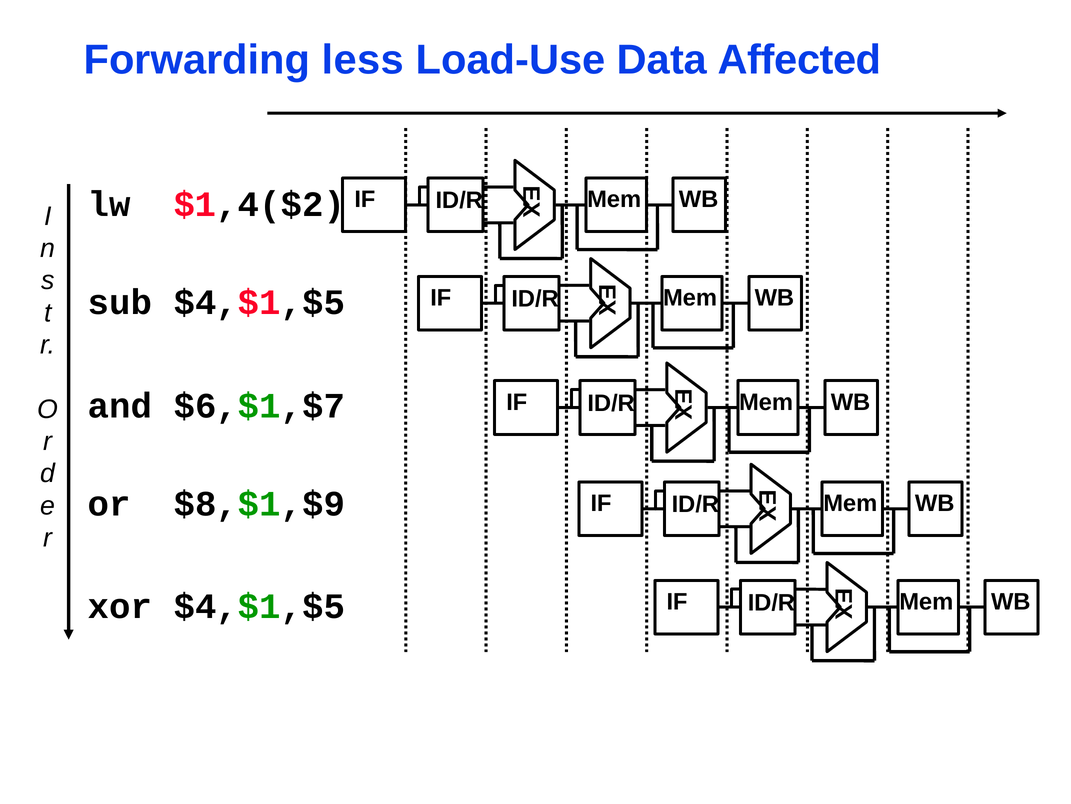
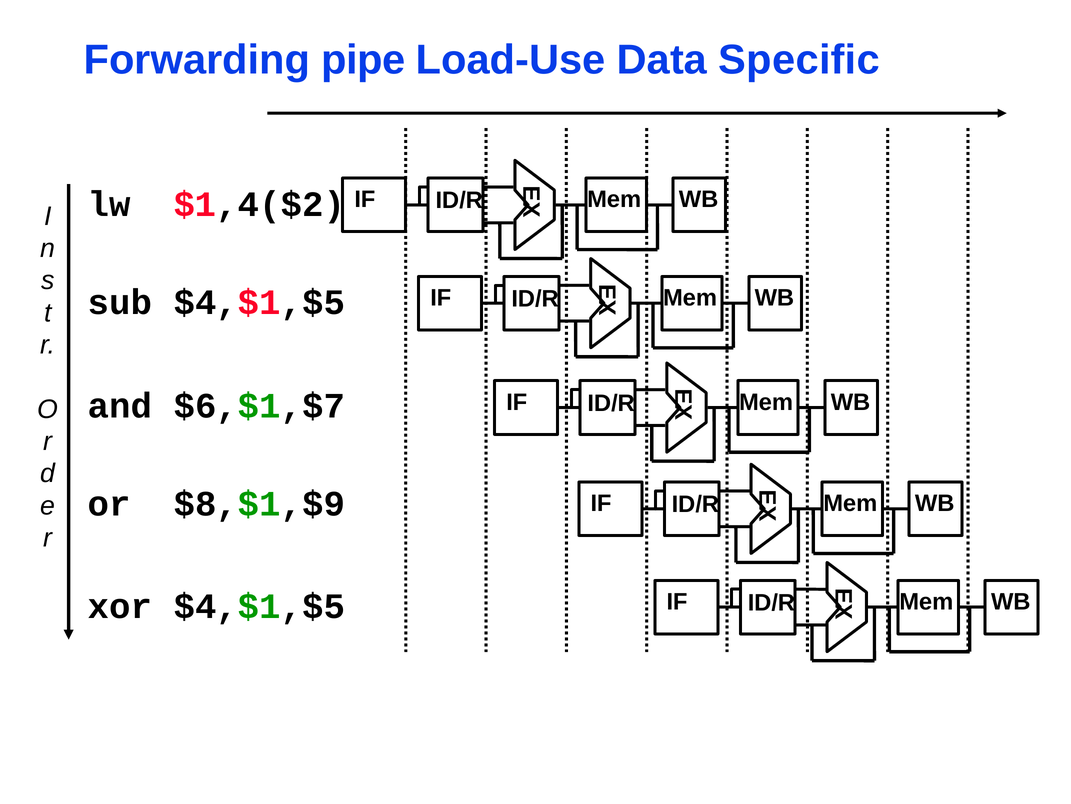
less: less -> pipe
Affected: Affected -> Specific
